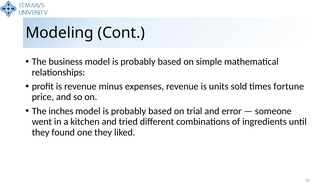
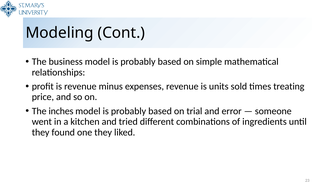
fortune: fortune -> treating
